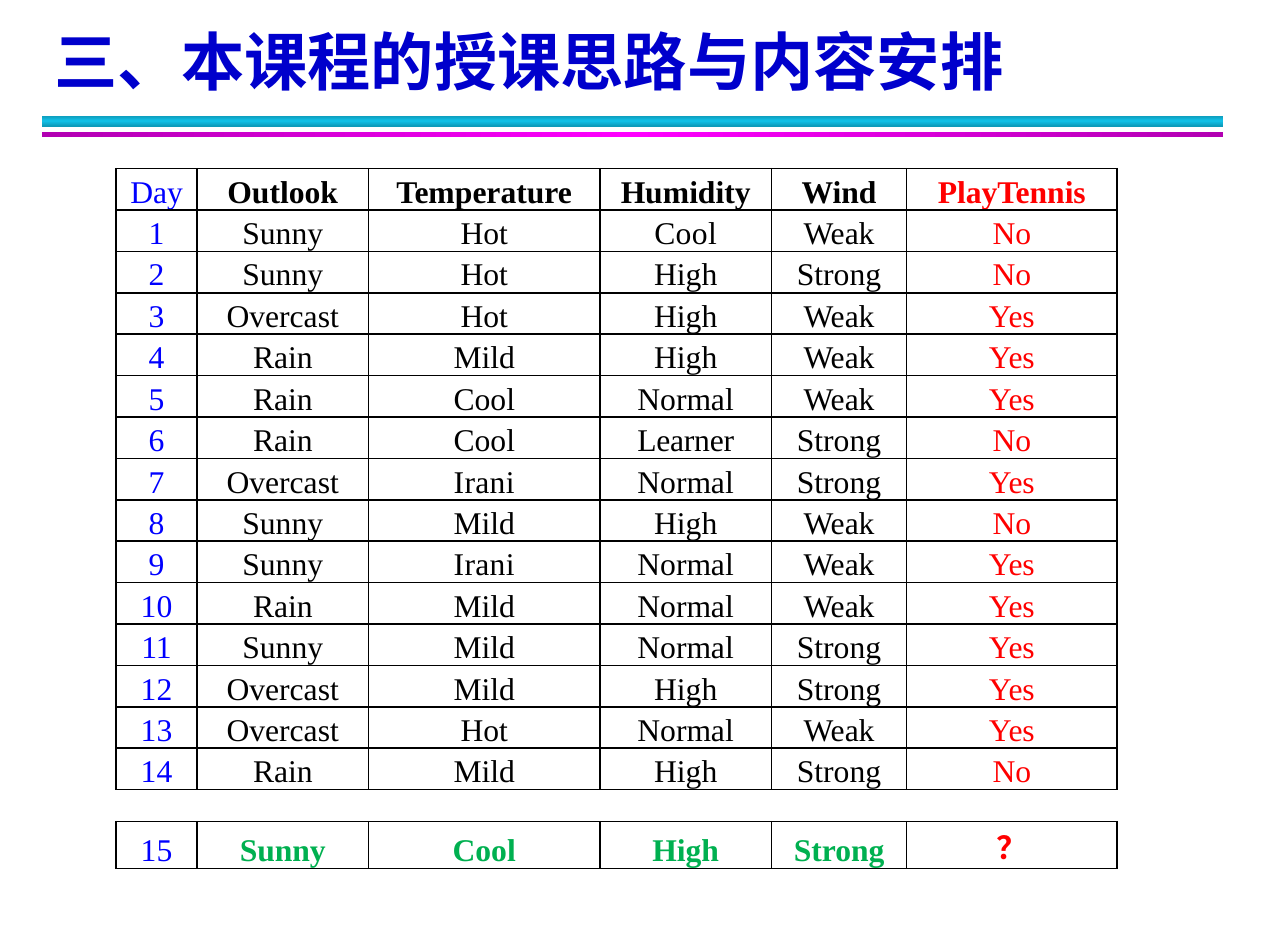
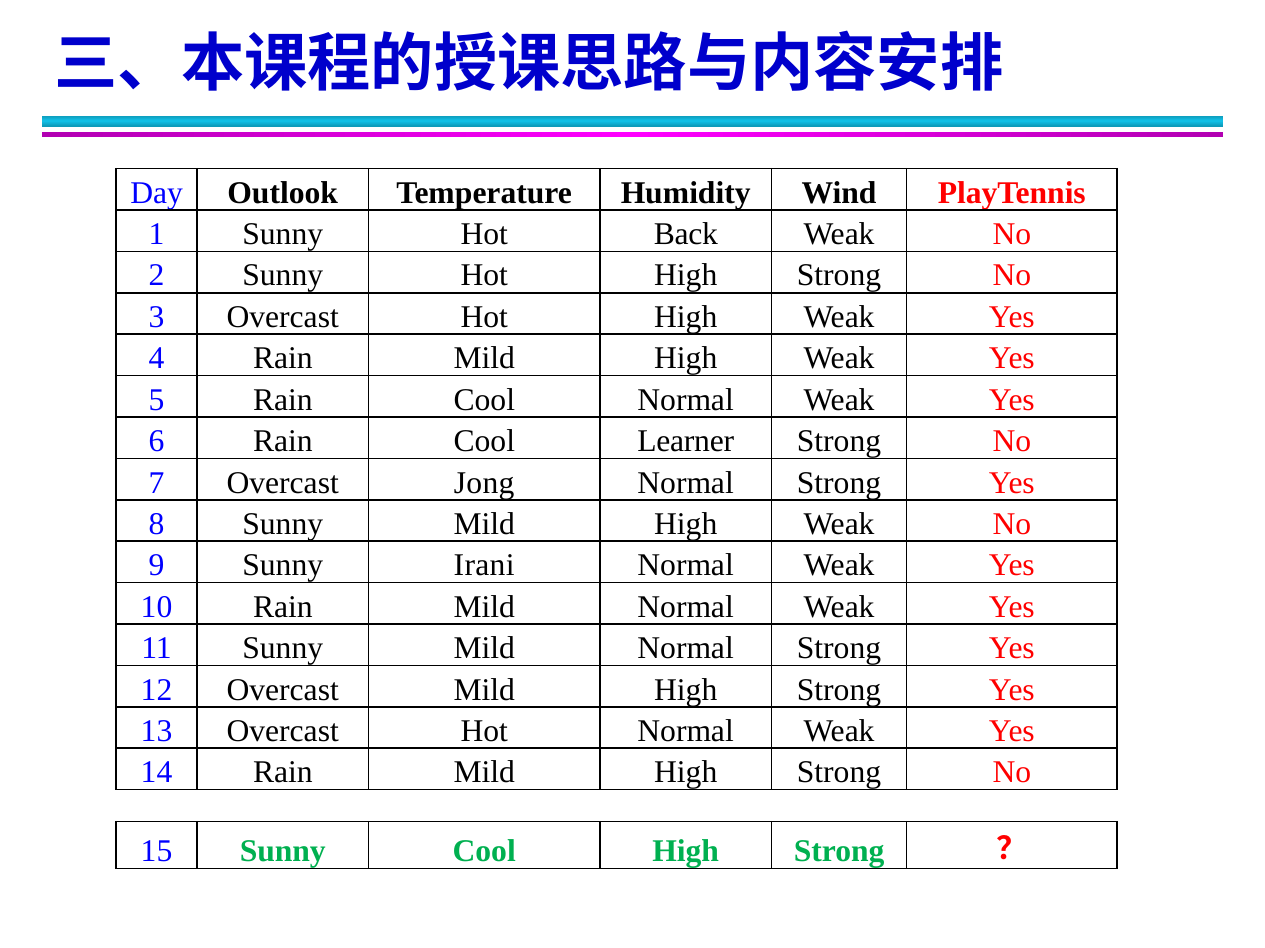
Hot Cool: Cool -> Back
Overcast Irani: Irani -> Jong
